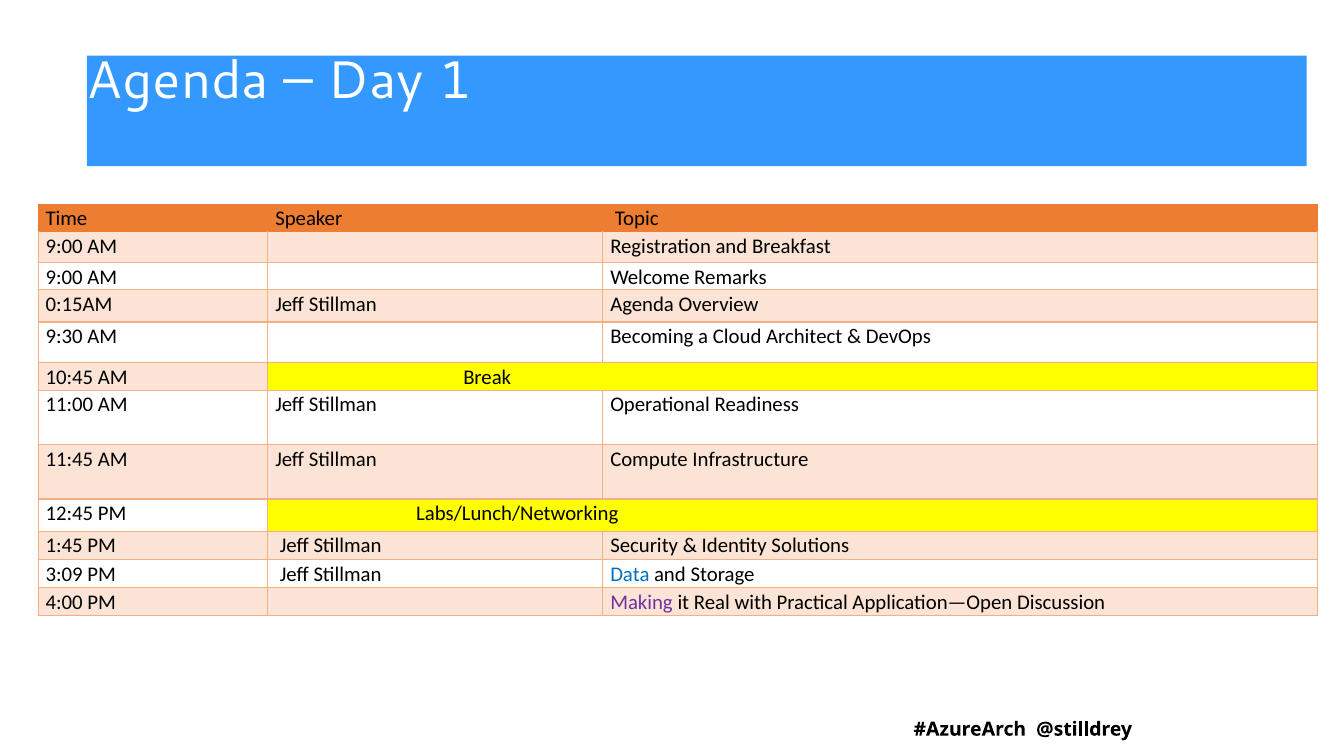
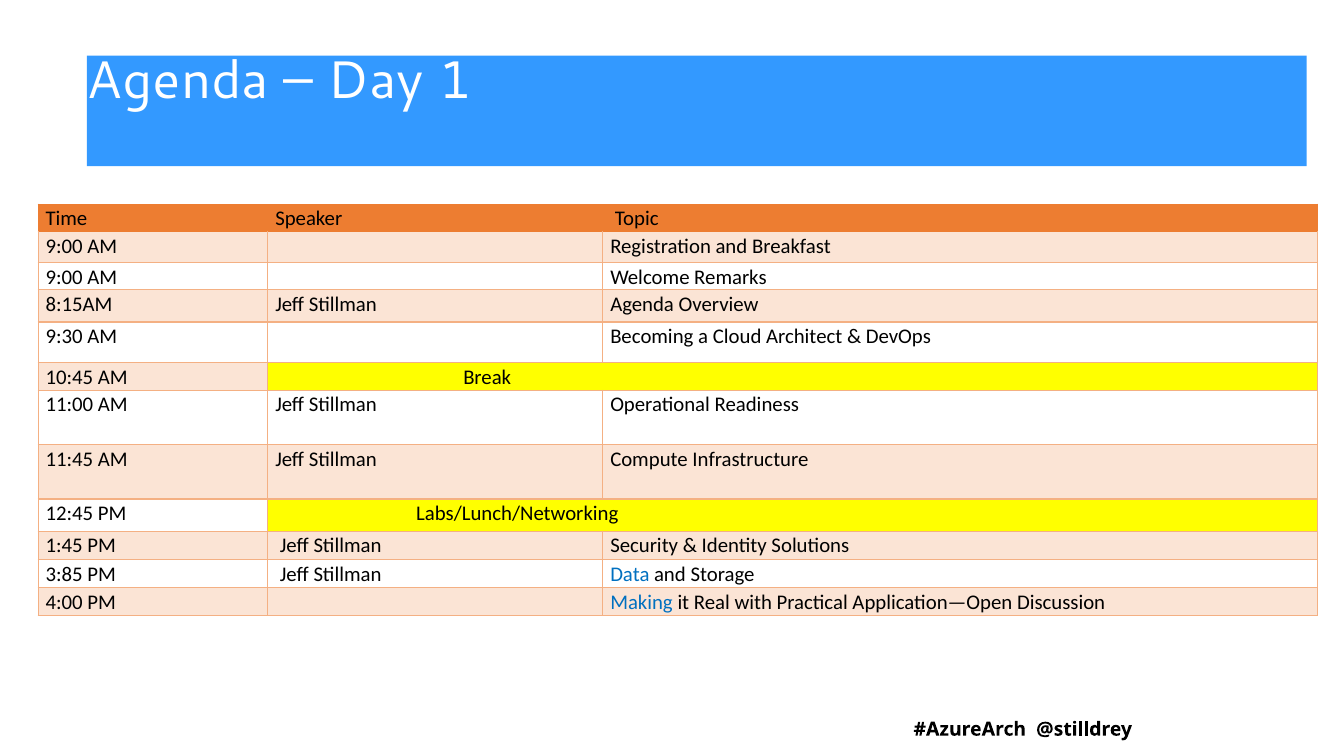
0:15AM: 0:15AM -> 8:15AM
3:09: 3:09 -> 3:85
Making colour: purple -> blue
